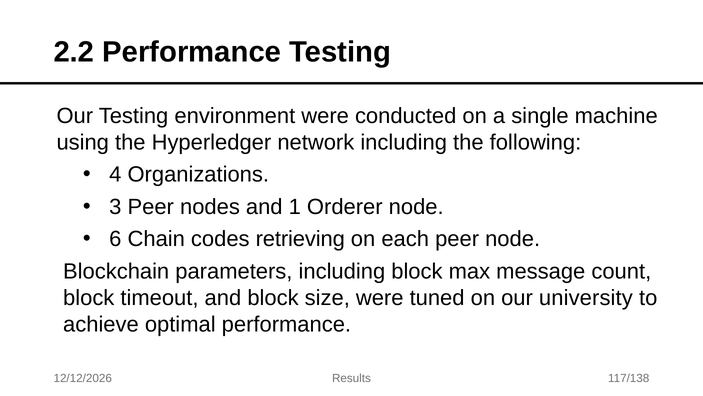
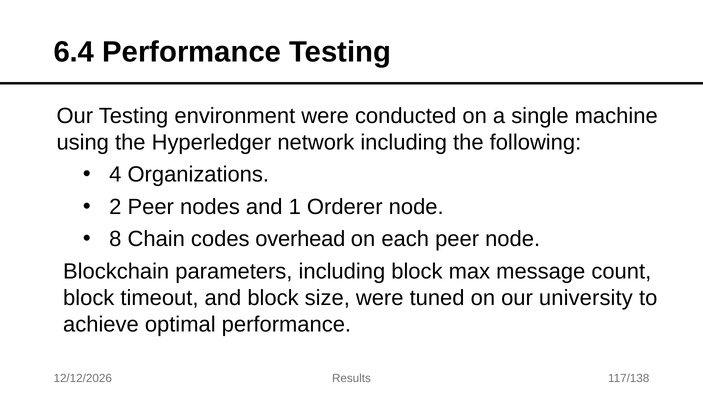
2.2: 2.2 -> 6.4
3: 3 -> 2
6: 6 -> 8
retrieving: retrieving -> overhead
